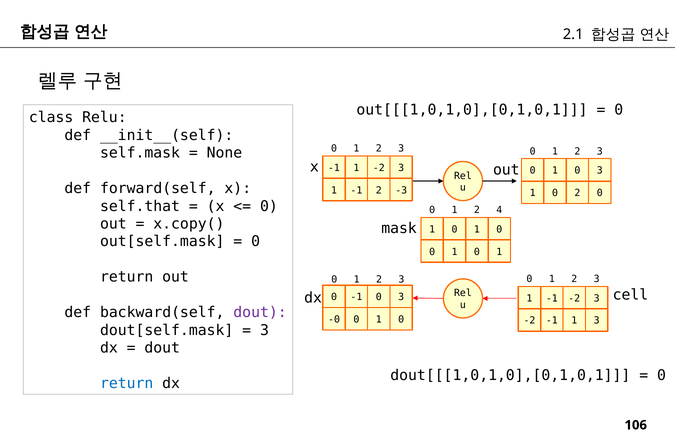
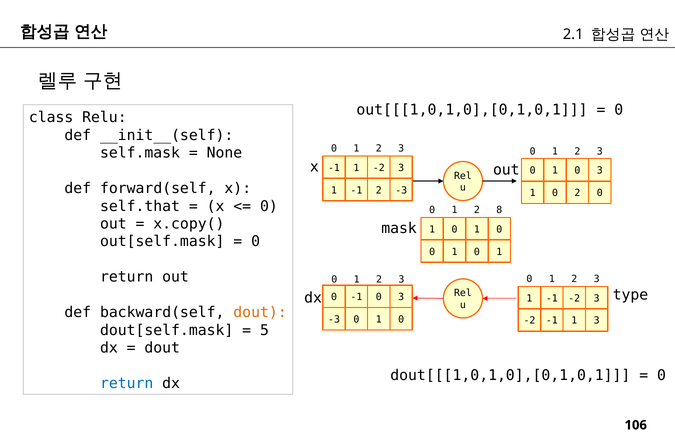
4: 4 -> 8
cell: cell -> type
dout at (260, 313) colour: purple -> orange
-0 at (334, 320): -0 -> -3
3 at (264, 330): 3 -> 5
